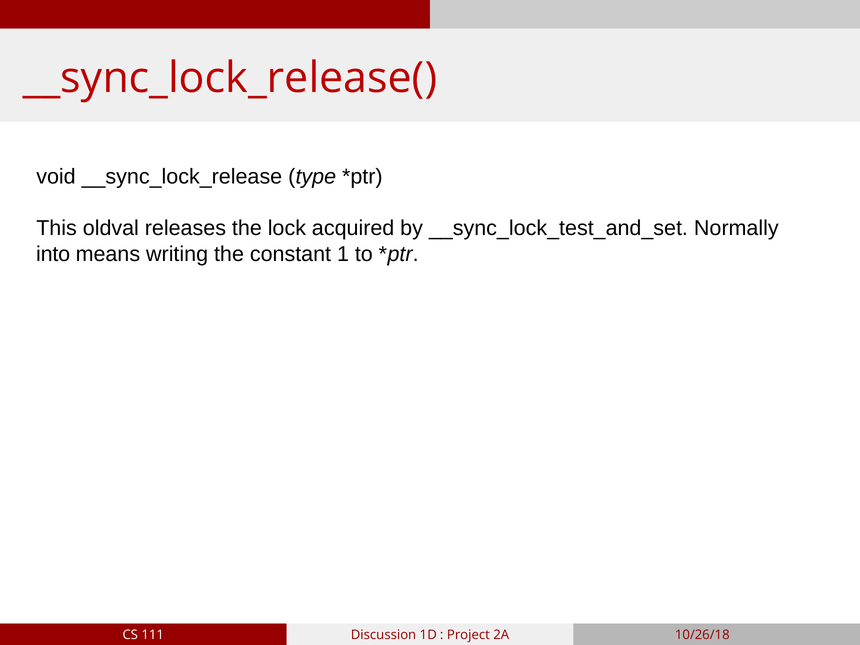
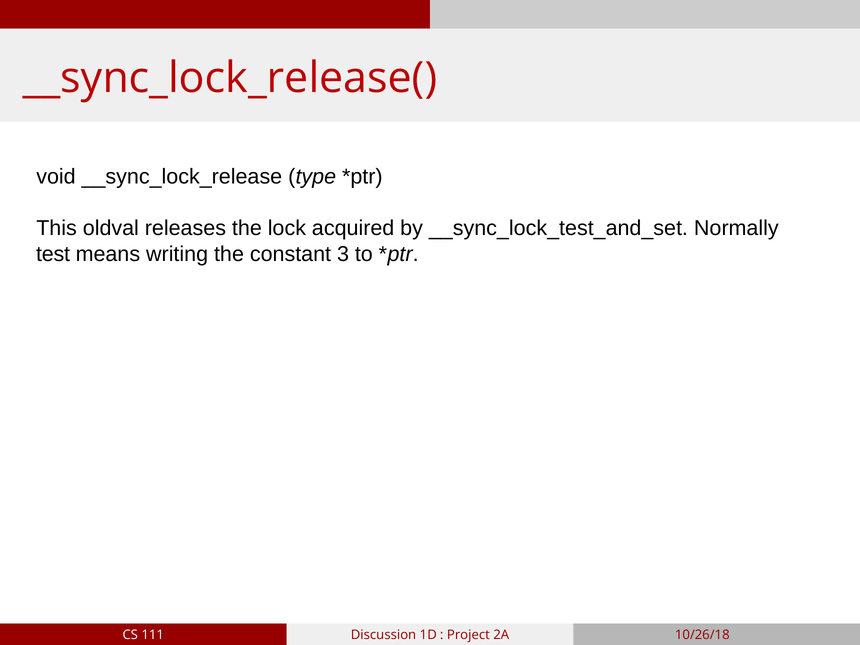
into: into -> test
1: 1 -> 3
